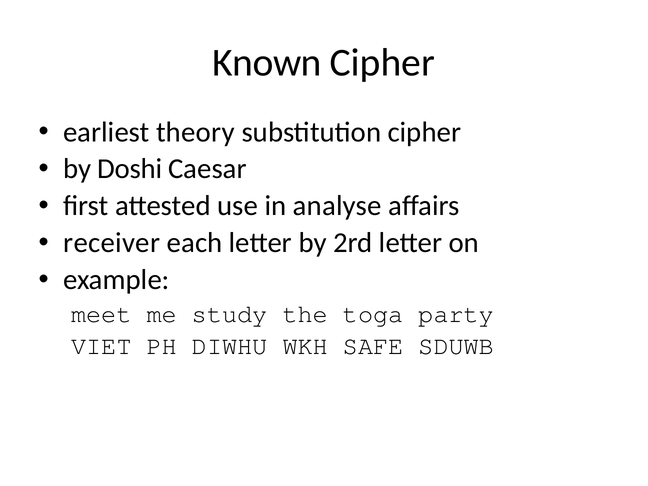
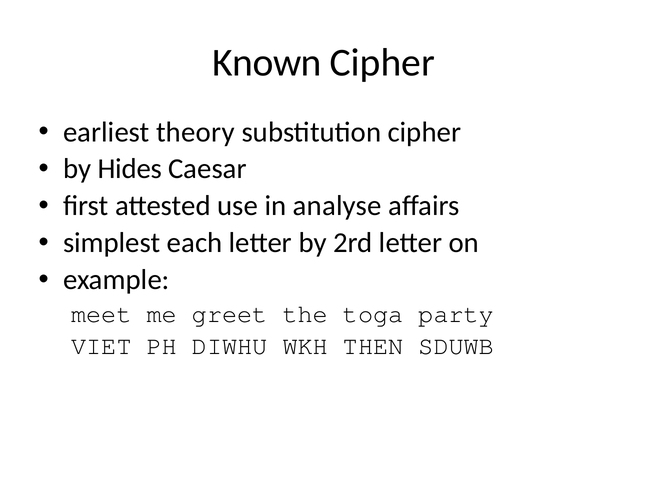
Doshi: Doshi -> Hides
receiver: receiver -> simplest
study: study -> greet
SAFE: SAFE -> THEN
